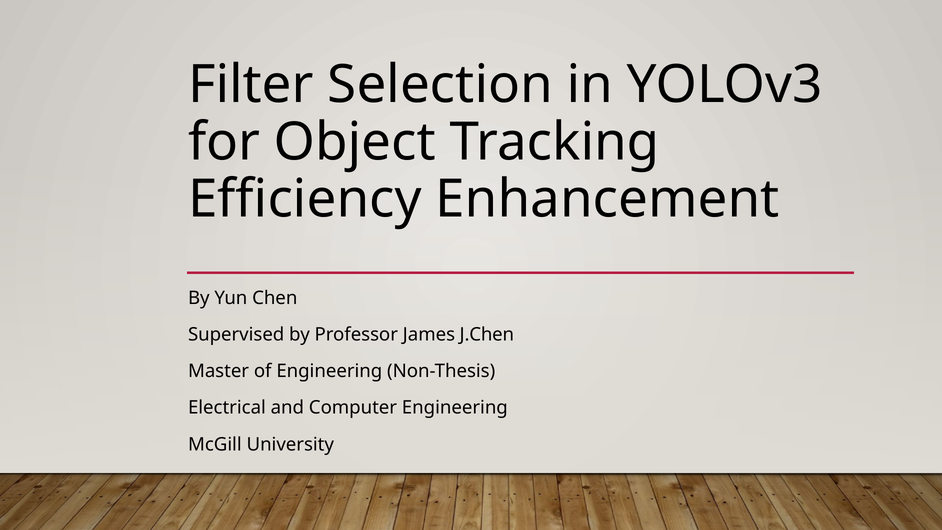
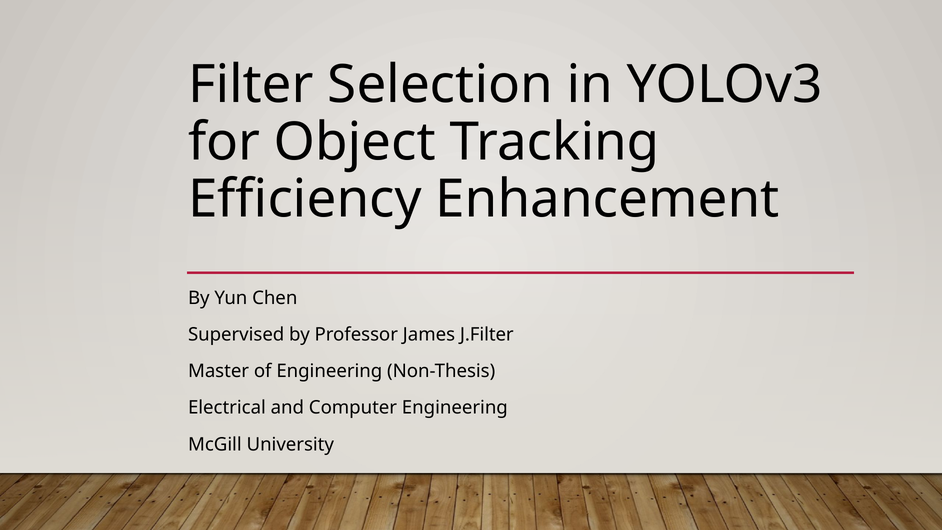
J.Chen: J.Chen -> J.Filter
